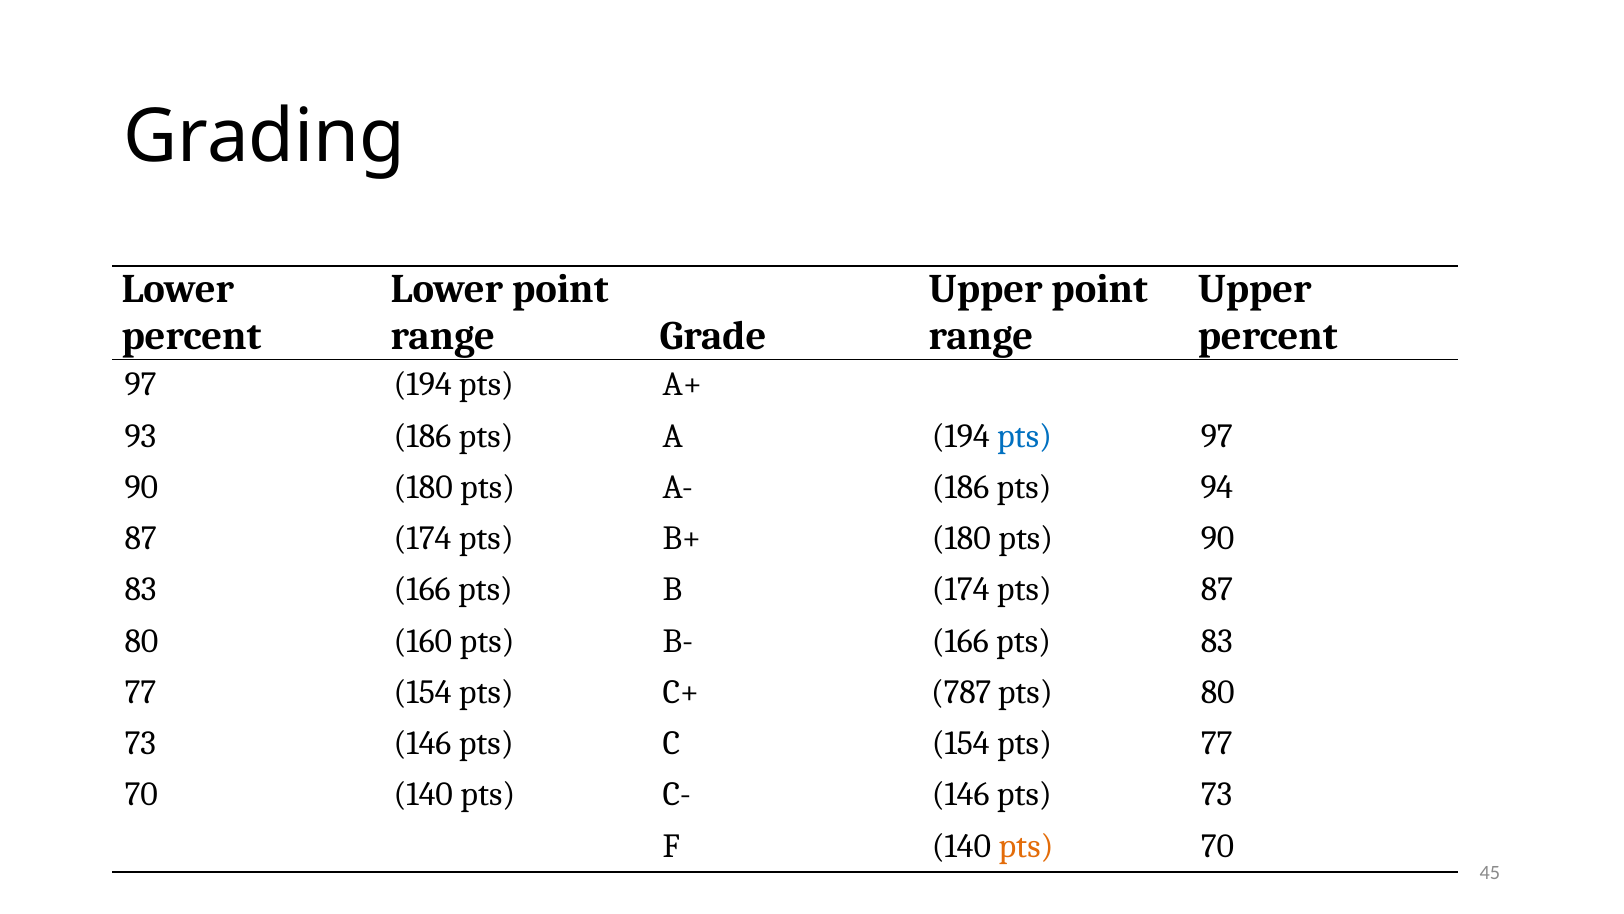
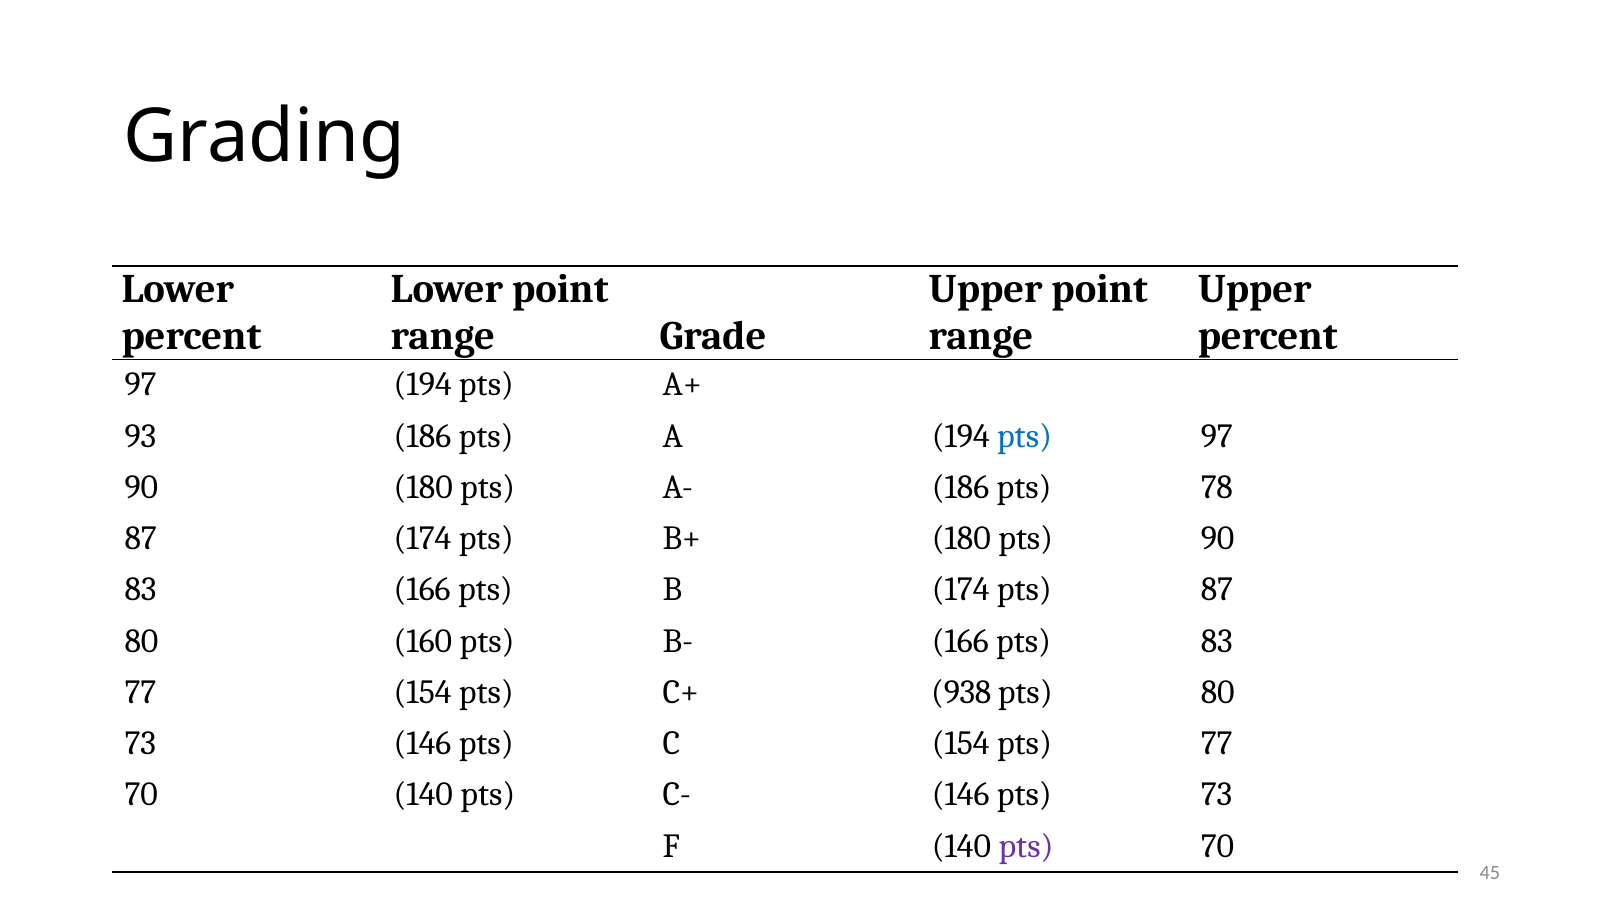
94: 94 -> 78
787: 787 -> 938
pts at (1026, 845) colour: orange -> purple
